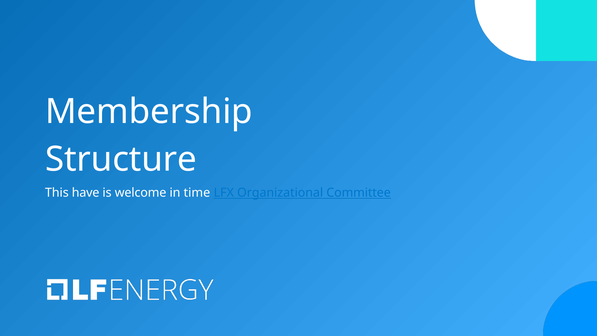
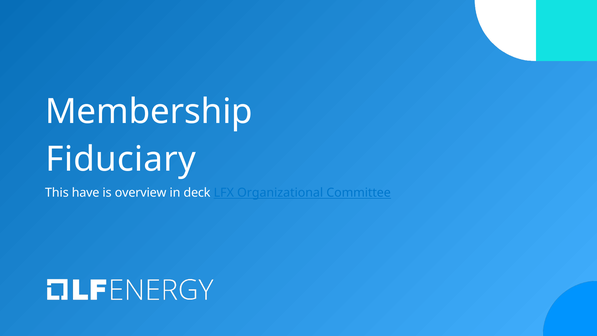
Structure: Structure -> Fiduciary
welcome: welcome -> overview
time: time -> deck
